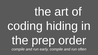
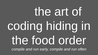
prep: prep -> food
